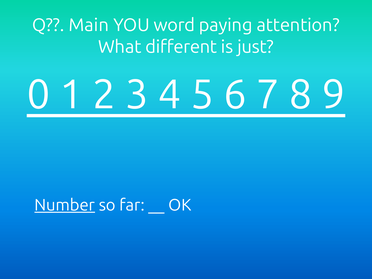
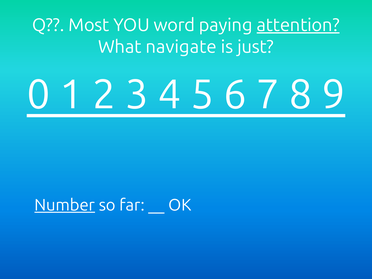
Main: Main -> Most
attention underline: none -> present
different: different -> navigate
